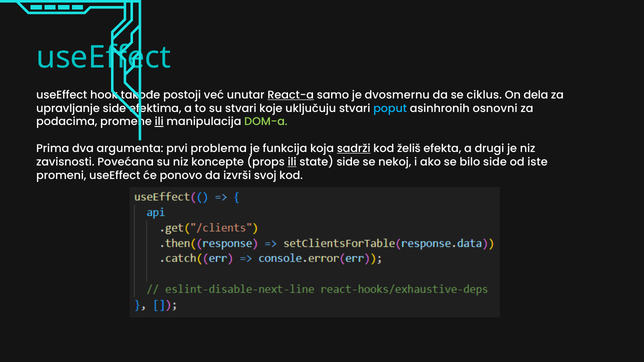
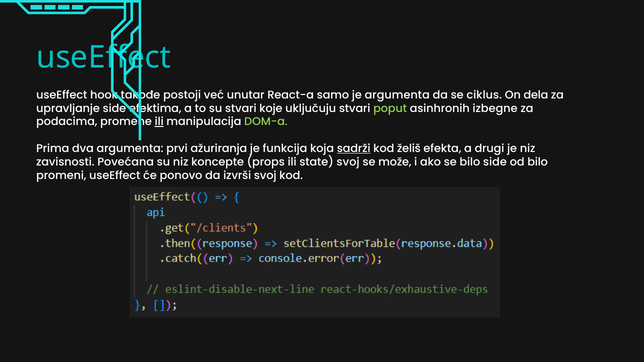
React-a underline: present -> none
je dvosmernu: dvosmernu -> argumenta
poput colour: light blue -> light green
osnovni: osnovni -> izbegne
problema: problema -> ažuriranja
ili at (292, 162) underline: present -> none
state side: side -> svoj
nekoj: nekoj -> može
od iste: iste -> bilo
